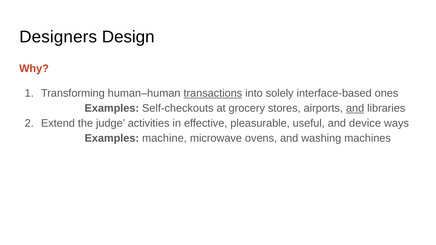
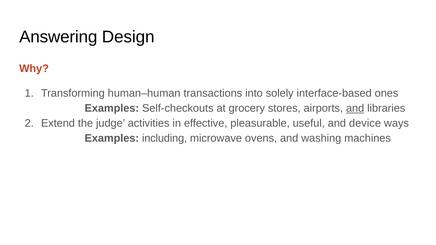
Designers: Designers -> Answering
transactions underline: present -> none
machine: machine -> including
